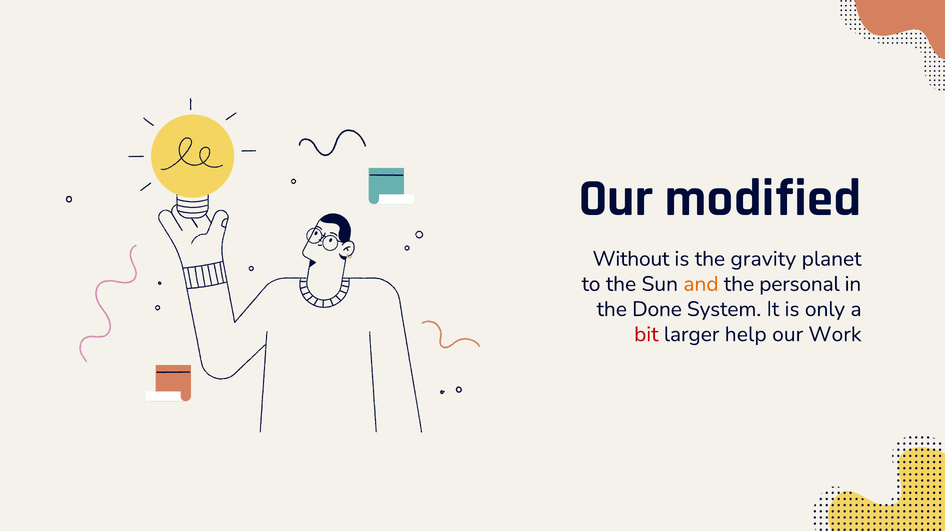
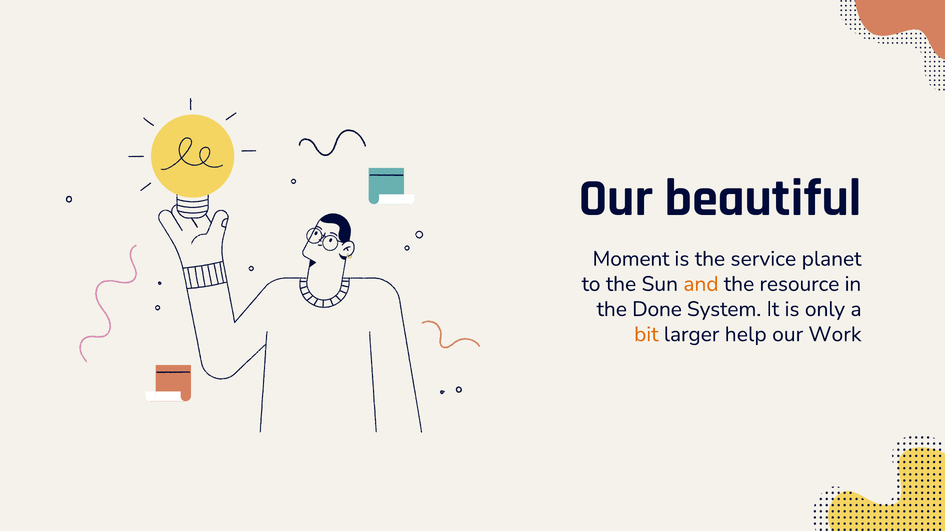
modified: modified -> beautiful
Without: Without -> Moment
gravity: gravity -> service
personal: personal -> resource
bit colour: red -> orange
